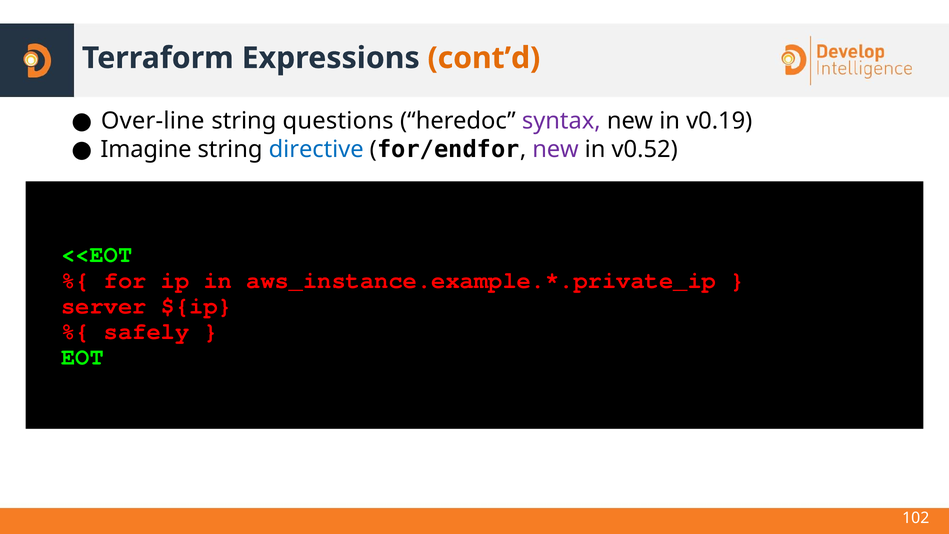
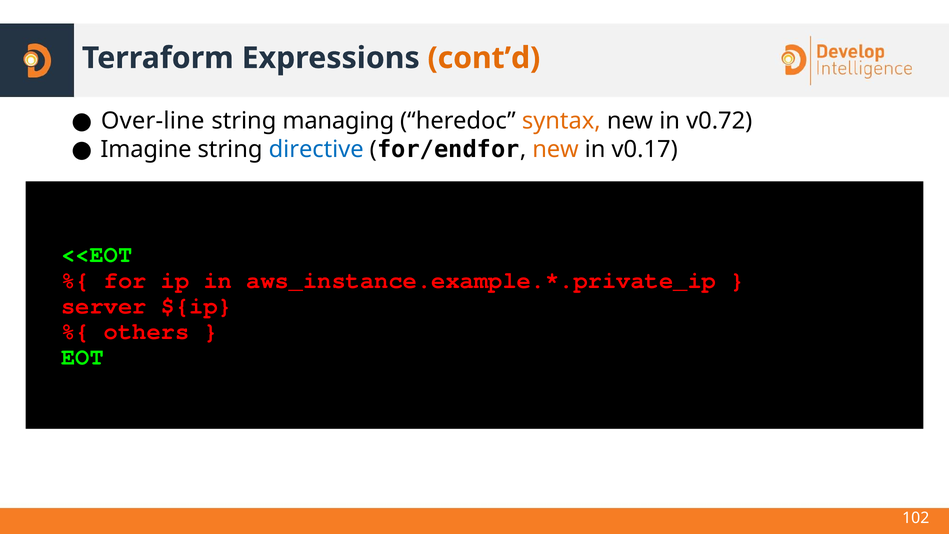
questions: questions -> managing
syntax colour: purple -> orange
v0.19: v0.19 -> v0.72
new at (556, 150) colour: purple -> orange
v0.52: v0.52 -> v0.17
safely: safely -> others
